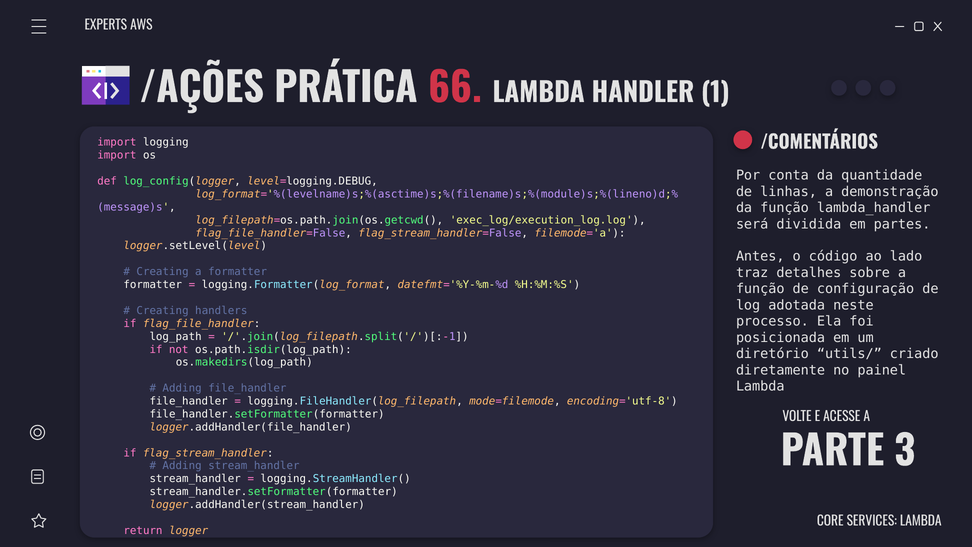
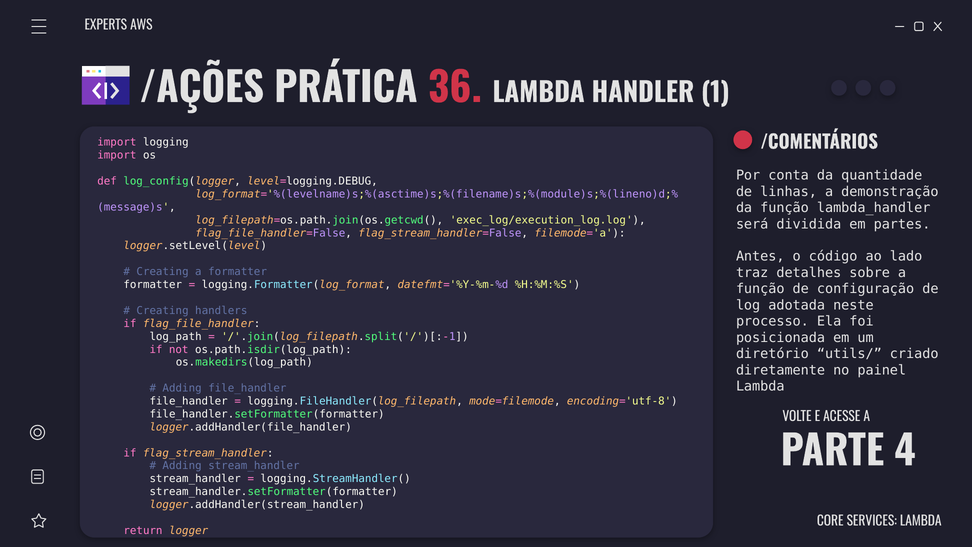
66: 66 -> 36
3: 3 -> 4
